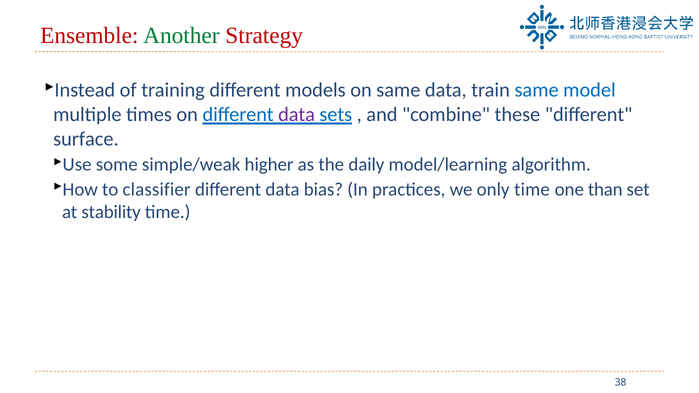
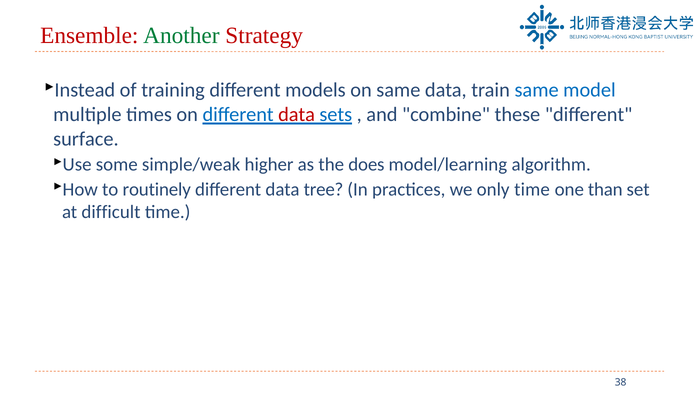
data at (297, 115) colour: purple -> red
daily: daily -> does
classifier: classifier -> routinely
bias: bias -> tree
stability: stability -> difficult
